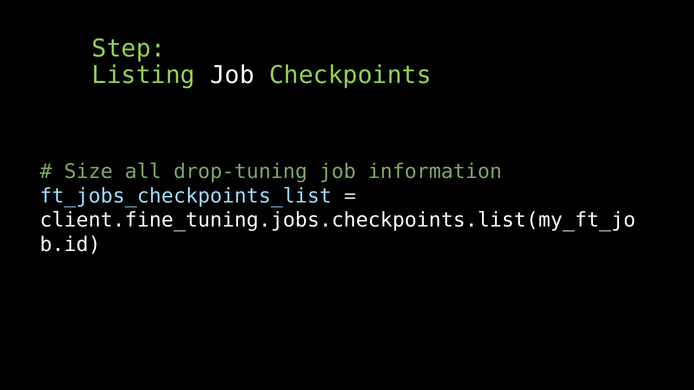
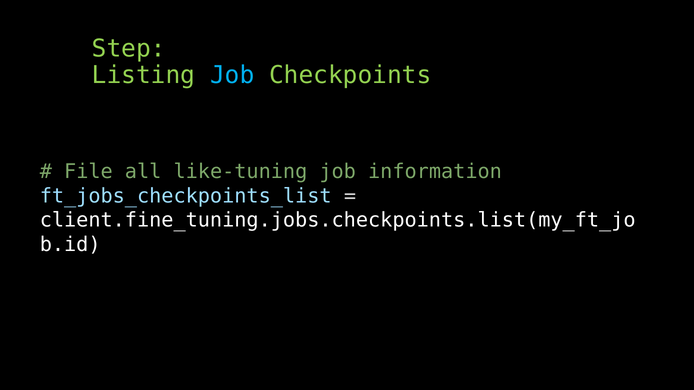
Job at (232, 75) colour: white -> light blue
Size: Size -> File
drop-tuning: drop-tuning -> like-tuning
